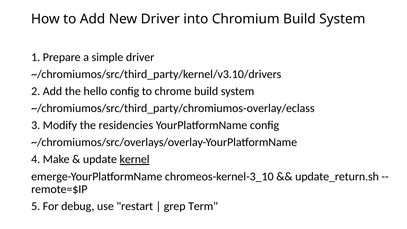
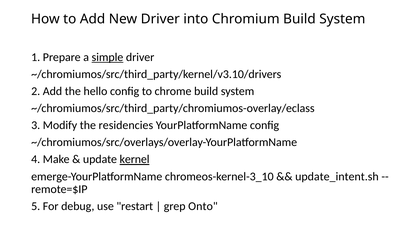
simple underline: none -> present
update_return.sh: update_return.sh -> update_intent.sh
Term: Term -> Onto
